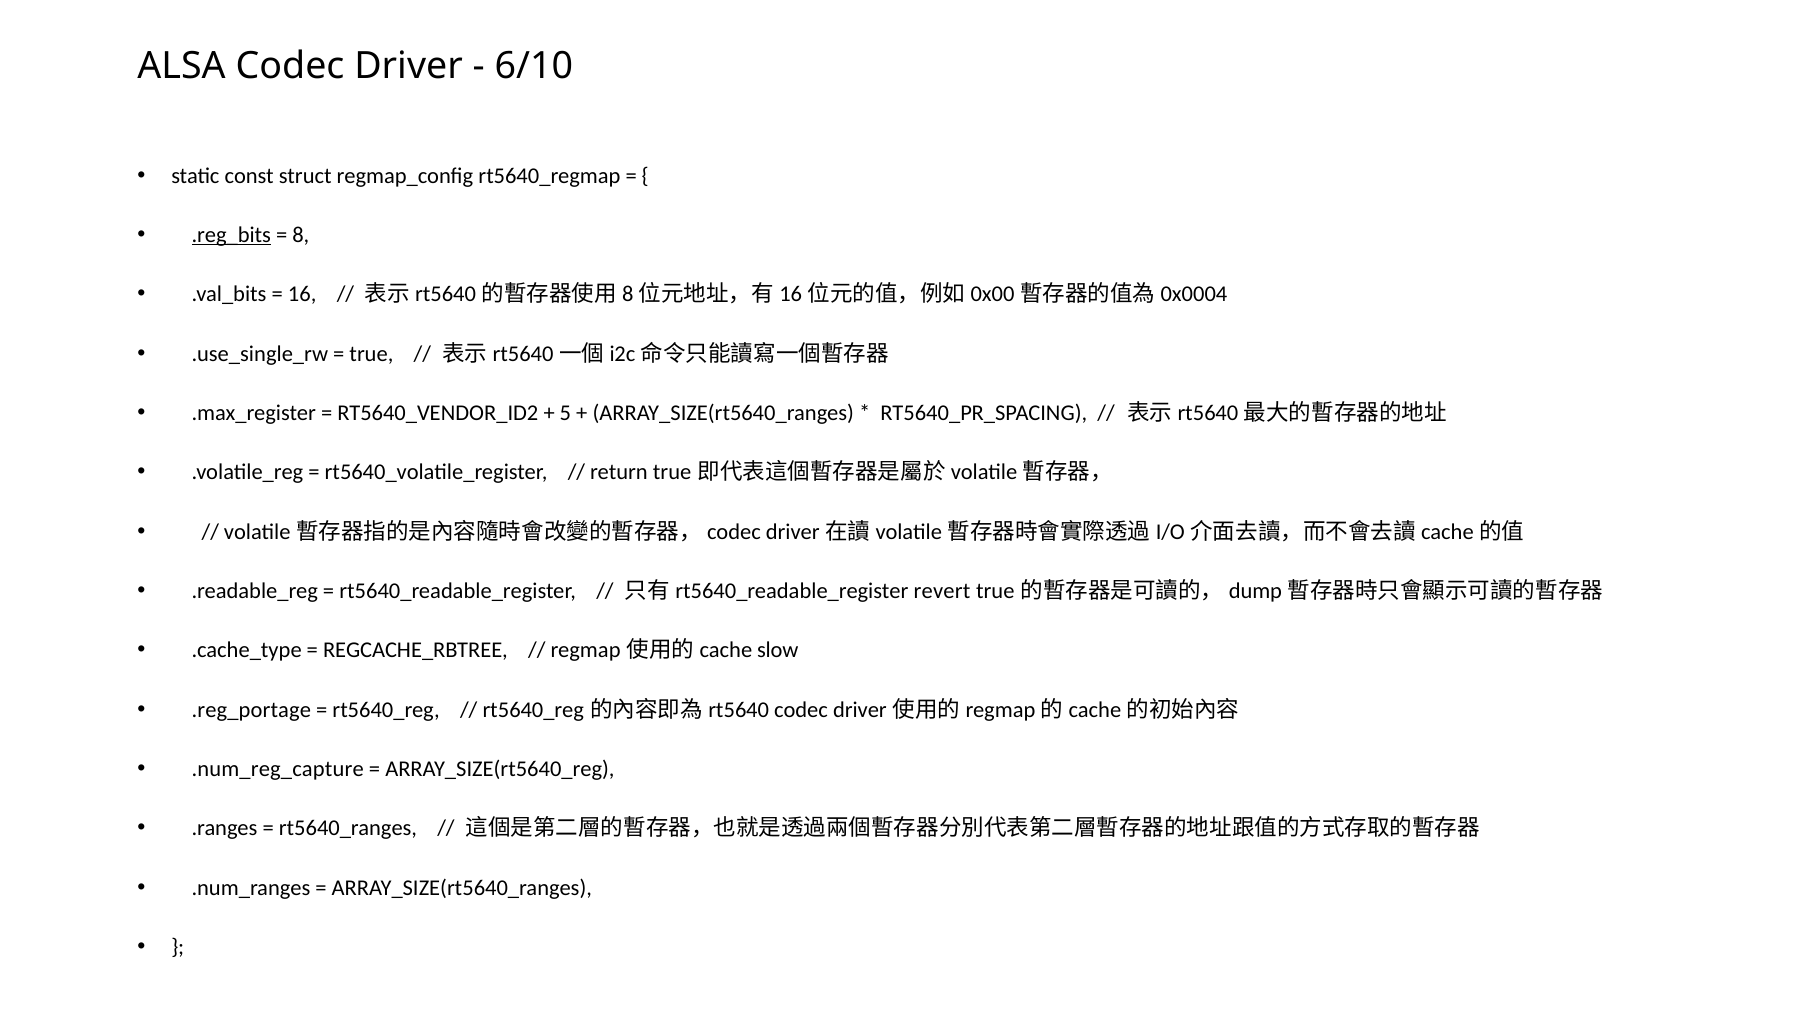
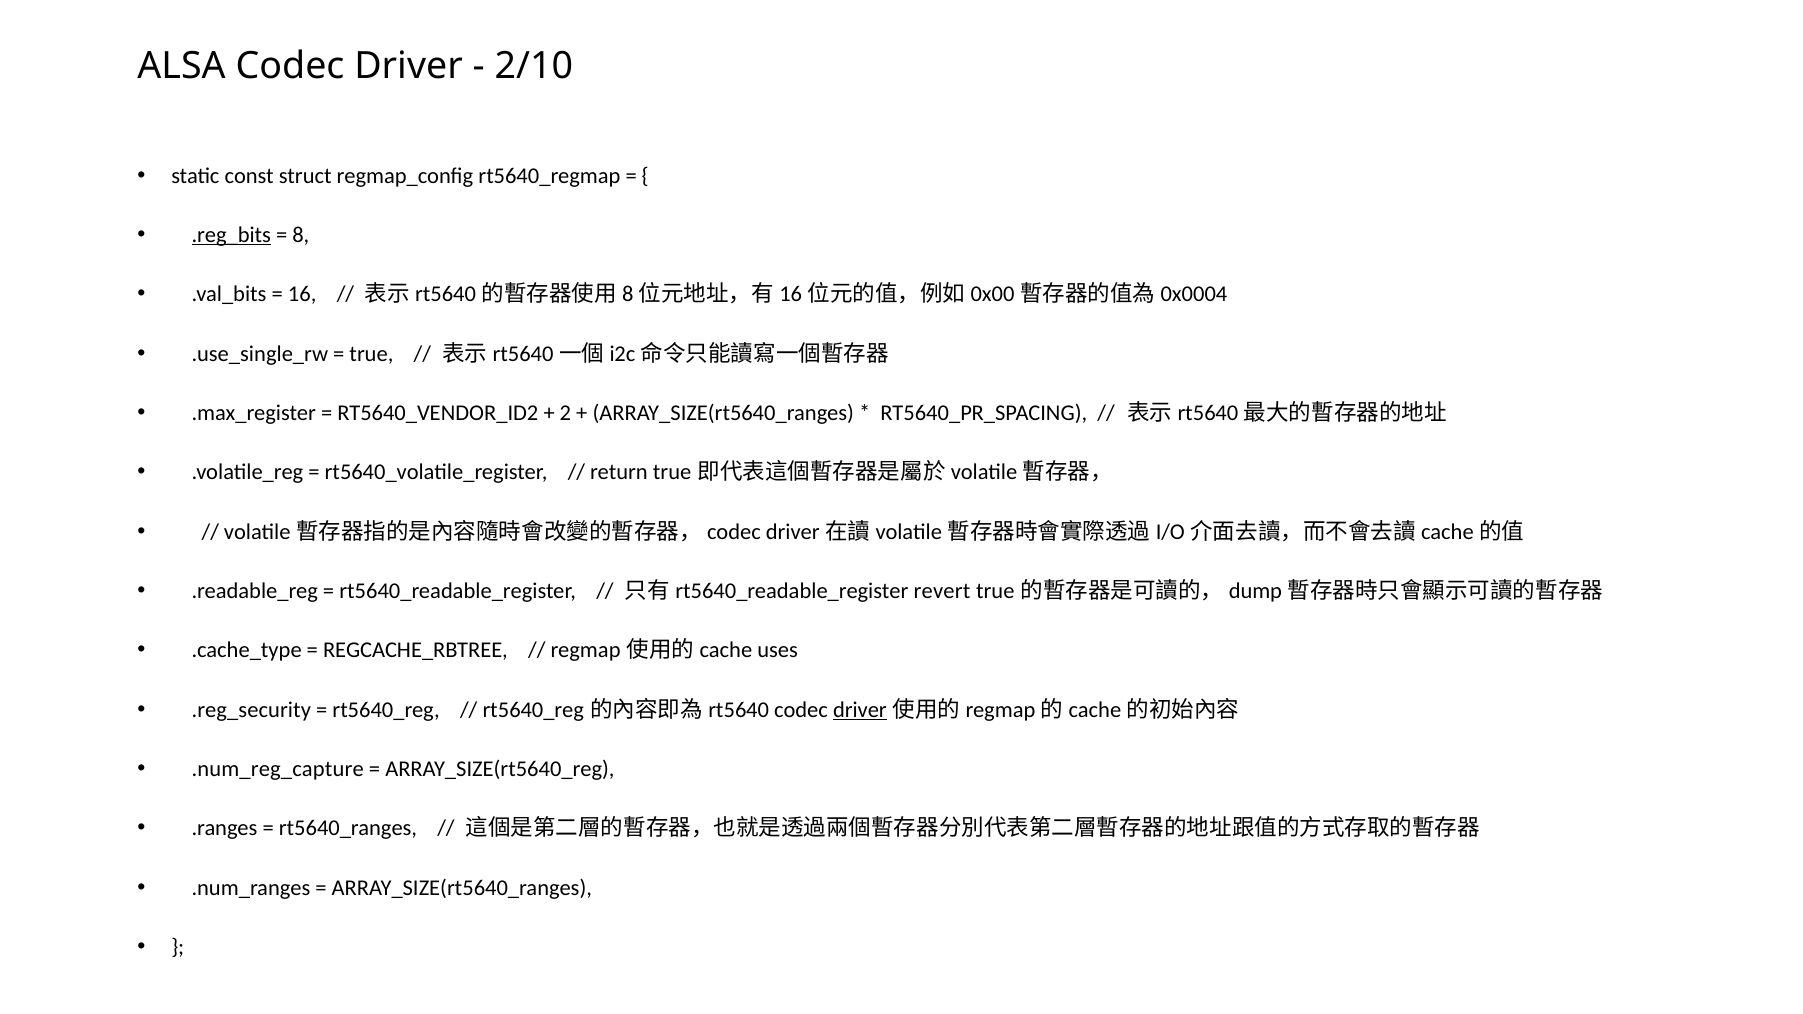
6/10: 6/10 -> 2/10
5: 5 -> 2
slow: slow -> uses
.reg_portage: .reg_portage -> .reg_security
driver at (860, 710) underline: none -> present
